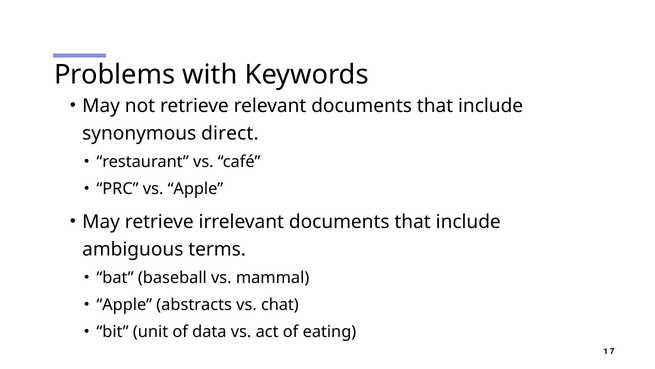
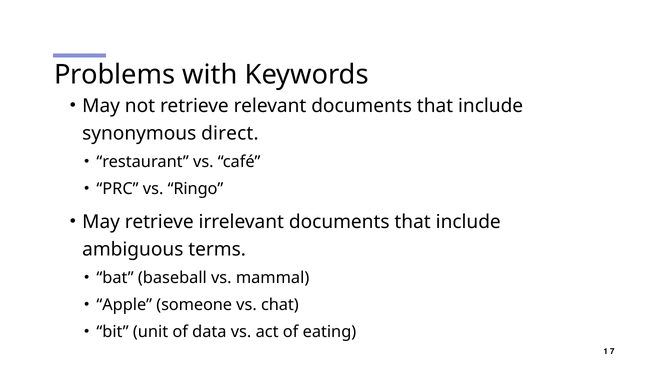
vs Apple: Apple -> Ringo
abstracts: abstracts -> someone
